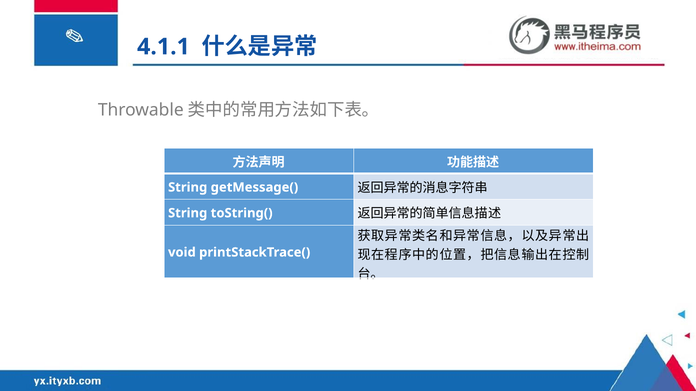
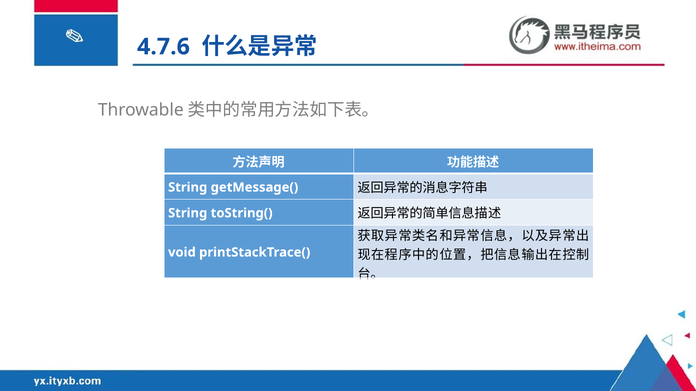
4.1.1: 4.1.1 -> 4.7.6
